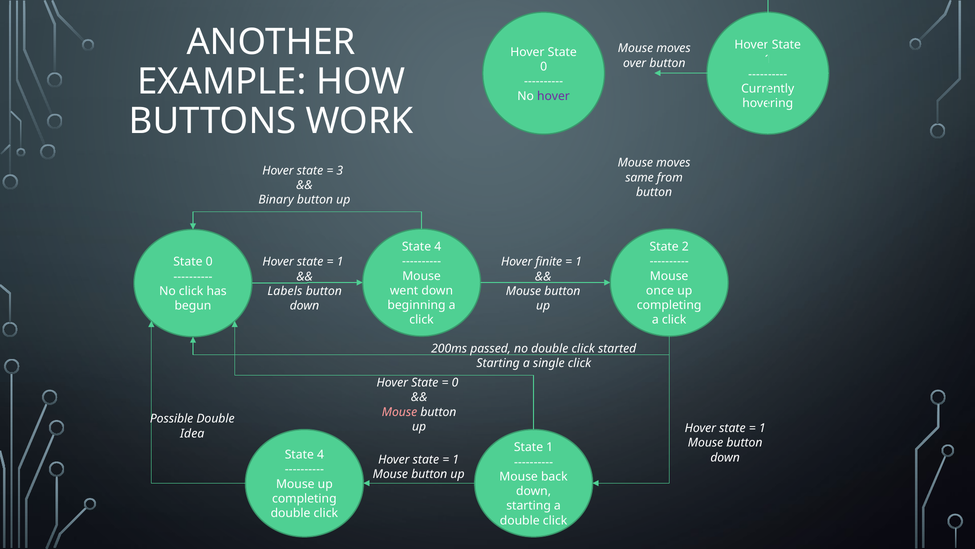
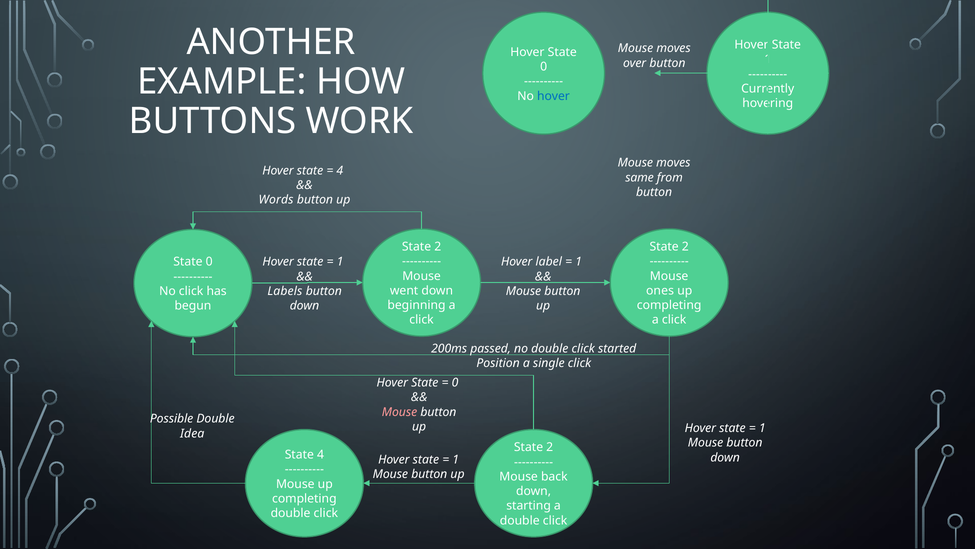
hover at (553, 96) colour: purple -> blue
3 at (340, 170): 3 -> 4
Binary: Binary -> Words
4 at (438, 247): 4 -> 2
finite: finite -> label
once: once -> ones
Starting at (498, 363): Starting -> Position
1 at (550, 447): 1 -> 2
